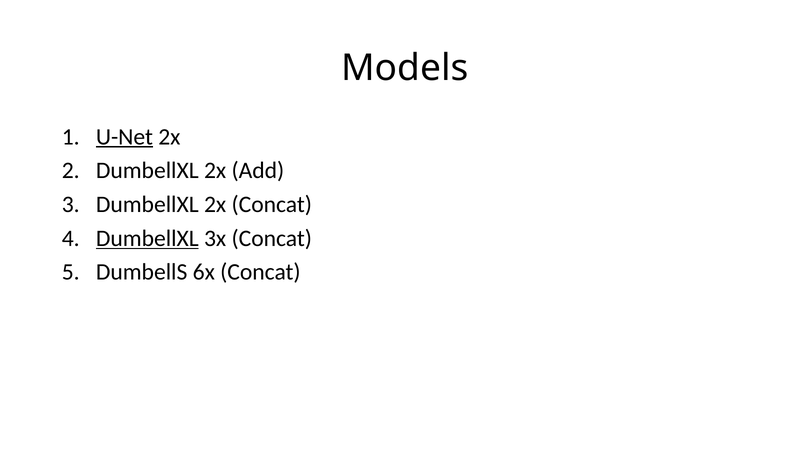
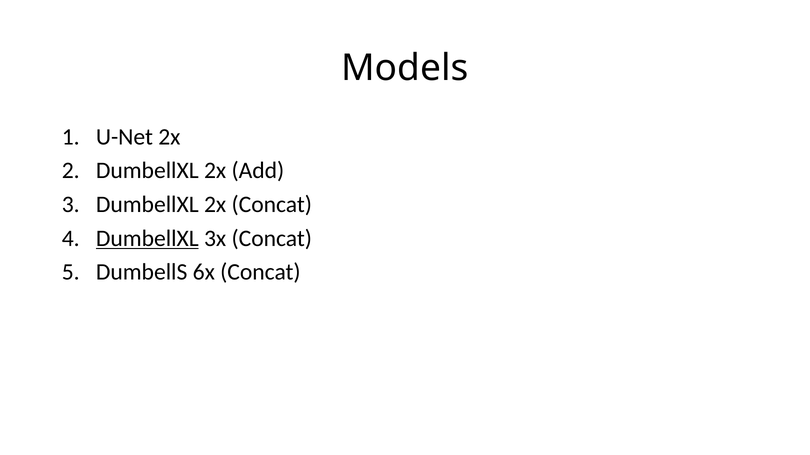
U-Net underline: present -> none
